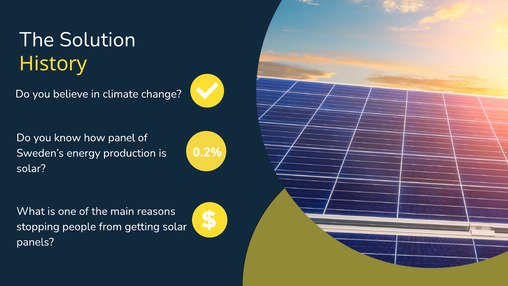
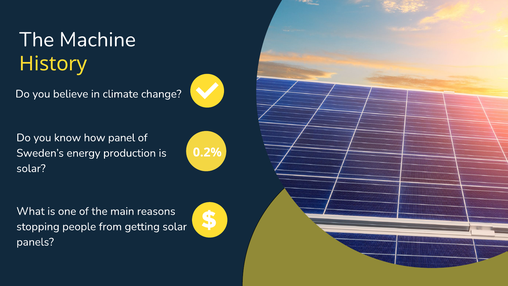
Solution: Solution -> Machine
